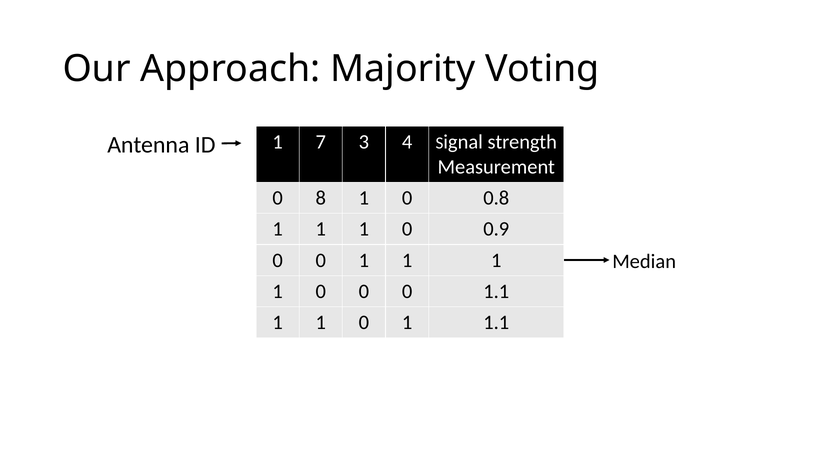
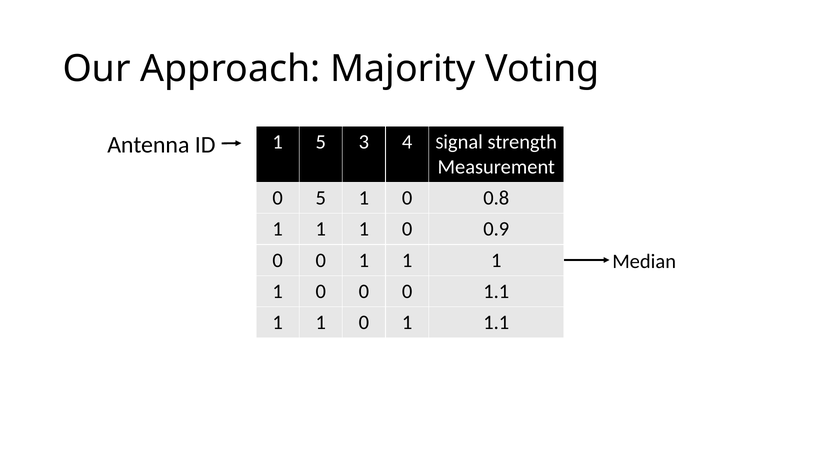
1 7: 7 -> 5
0 8: 8 -> 5
